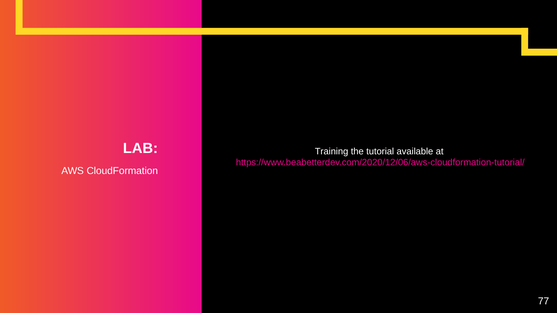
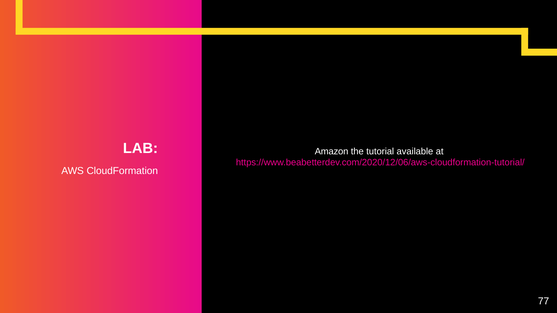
Training: Training -> Amazon
